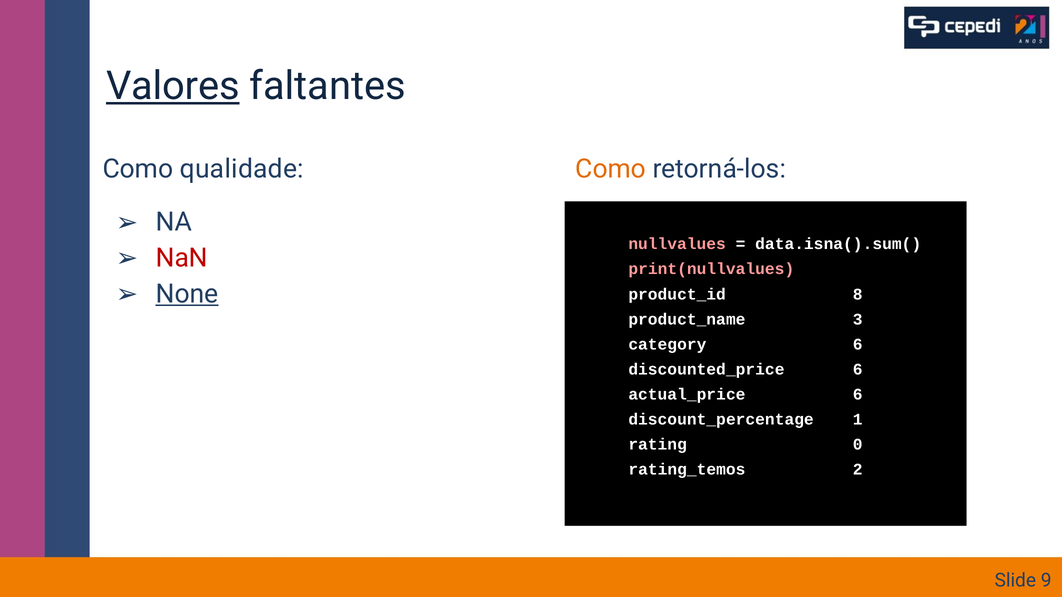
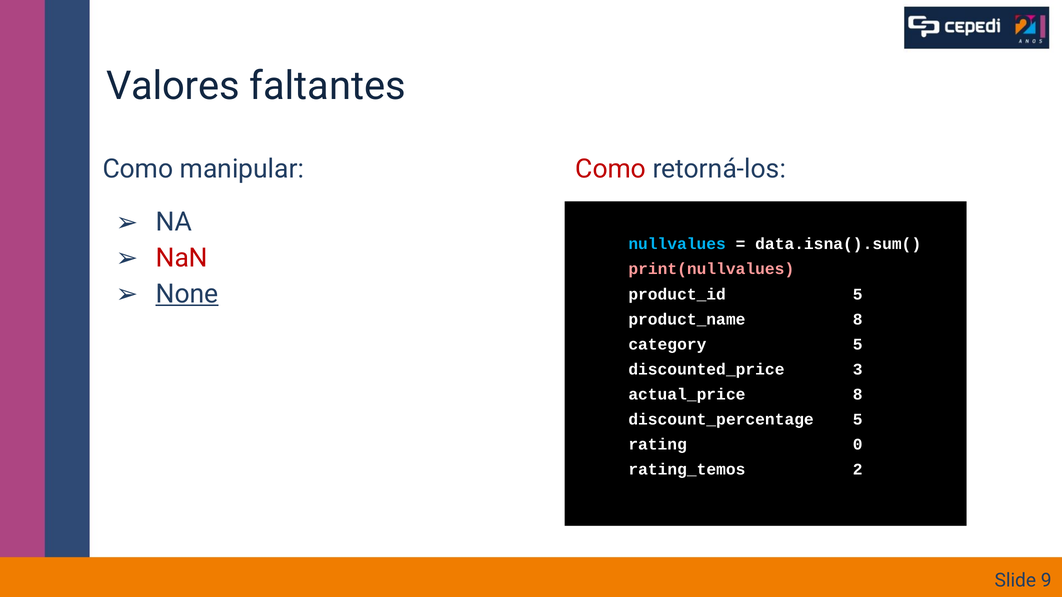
Valores underline: present -> none
qualidade: qualidade -> manipular
Como at (611, 169) colour: orange -> red
nullvalues colour: pink -> light blue
product_id 8: 8 -> 5
product_name 3: 3 -> 8
category 6: 6 -> 5
discounted_price 6: 6 -> 3
actual_price 6: 6 -> 8
discount_percentage 1: 1 -> 5
